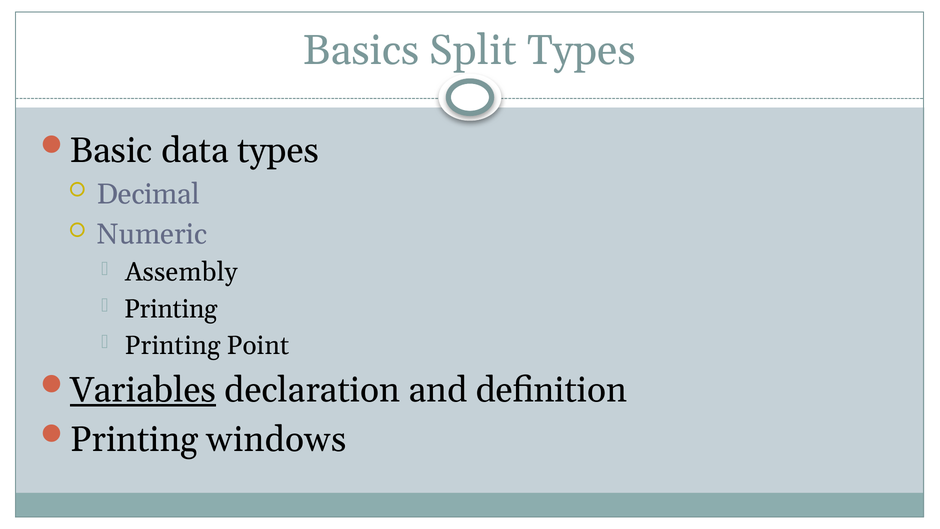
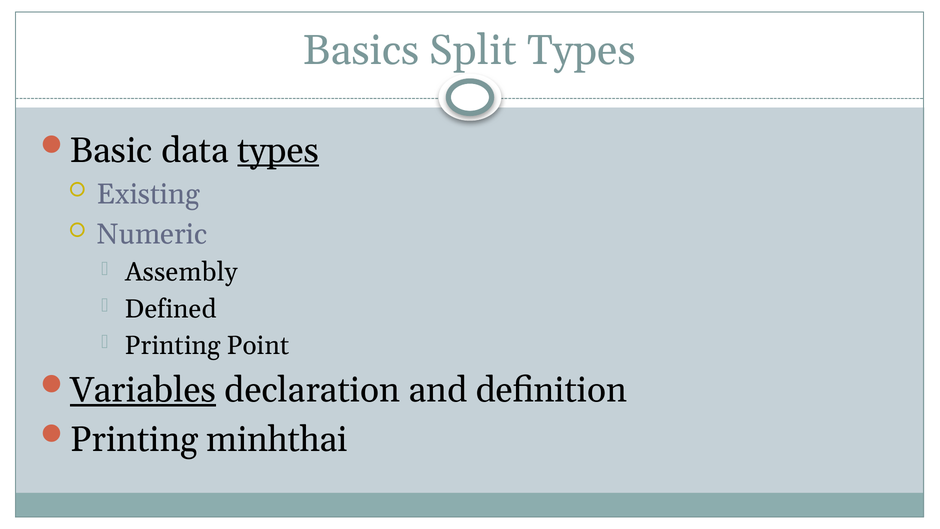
types at (278, 150) underline: none -> present
Decimal: Decimal -> Existing
Printing at (171, 309): Printing -> Defined
windows: windows -> minhthai
